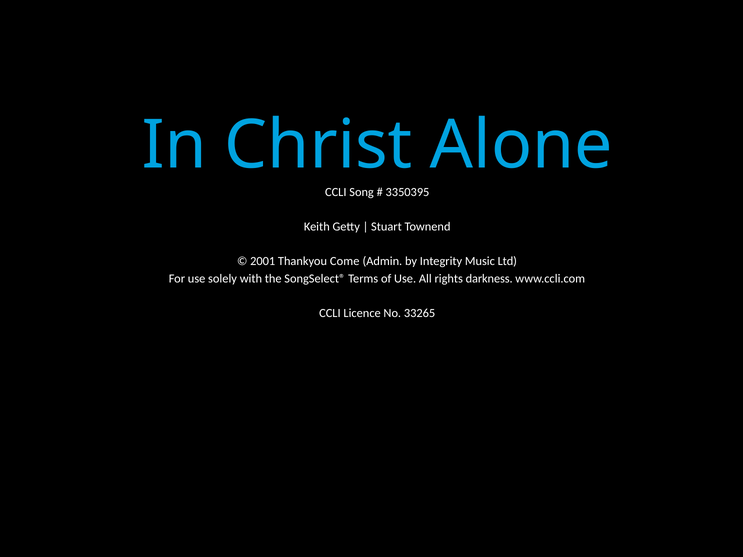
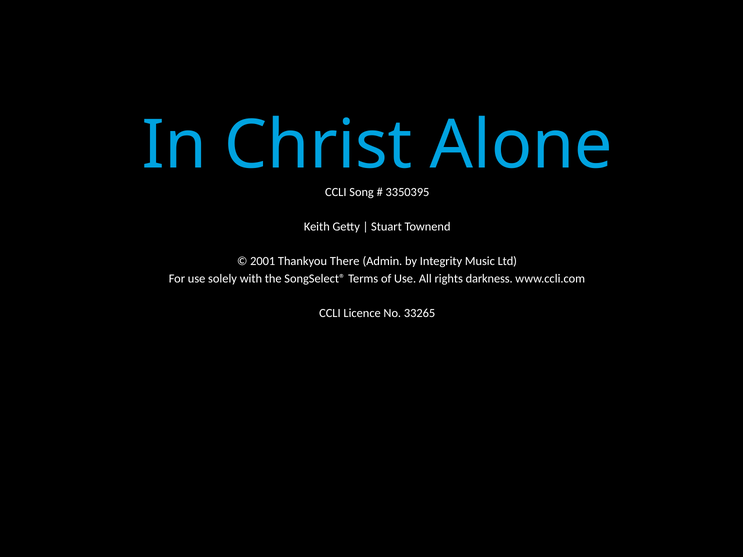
Come: Come -> There
